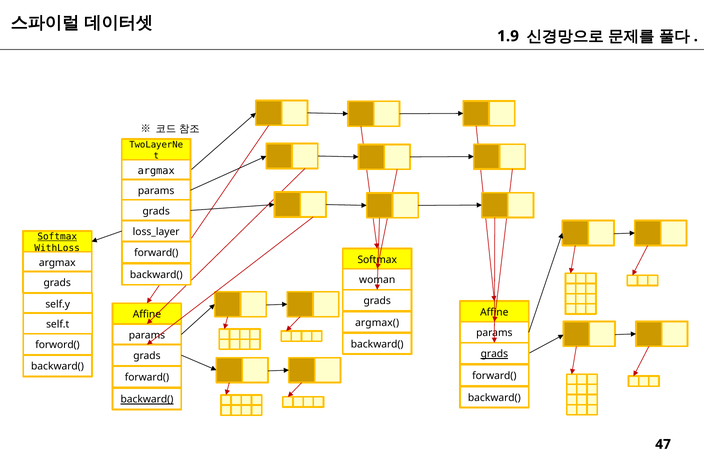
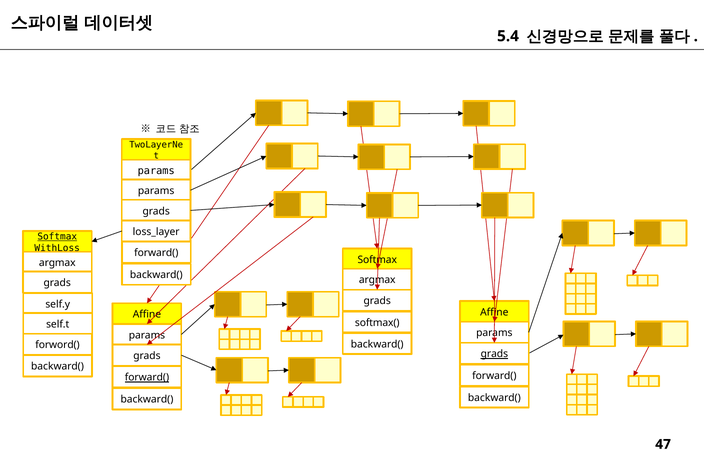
1.9: 1.9 -> 5.4
argmax at (156, 171): argmax -> params
woman at (377, 280): woman -> argmax
argmax(: argmax( -> softmax(
forward( at (147, 377) underline: none -> present
backward( at (147, 399) underline: present -> none
